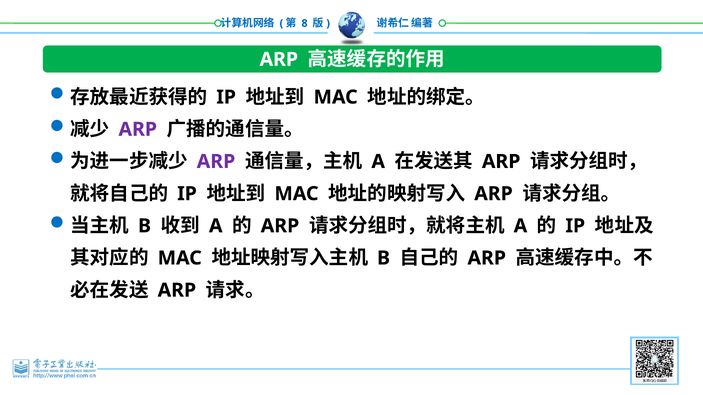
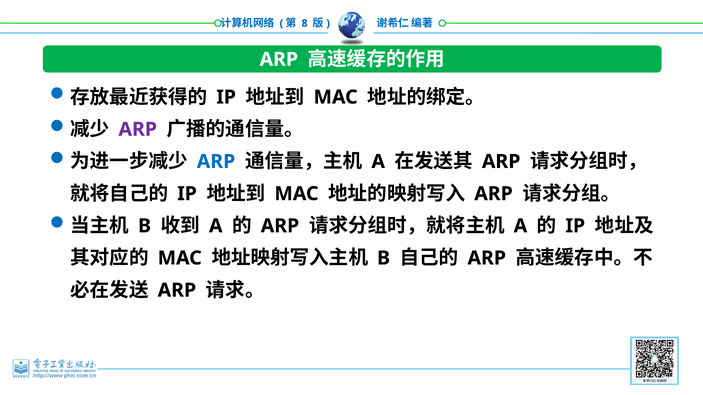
ARP at (216, 162) colour: purple -> blue
